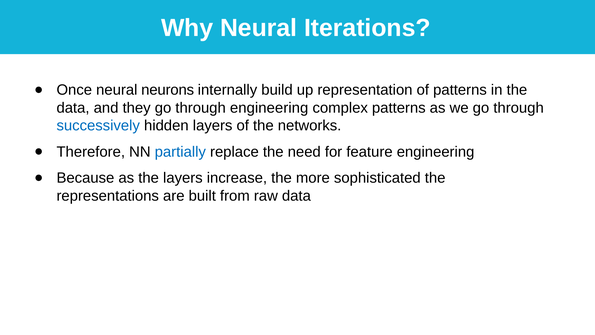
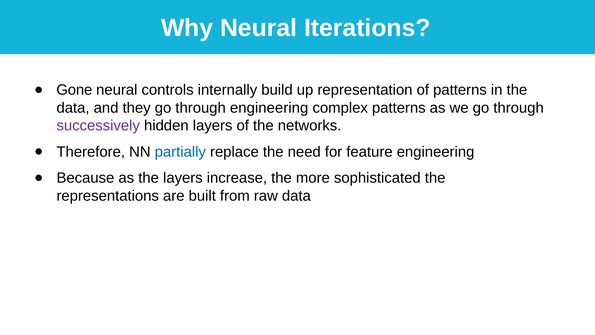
Once: Once -> Gone
neurons: neurons -> controls
successively colour: blue -> purple
